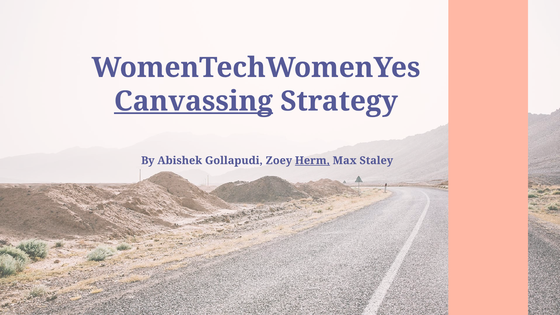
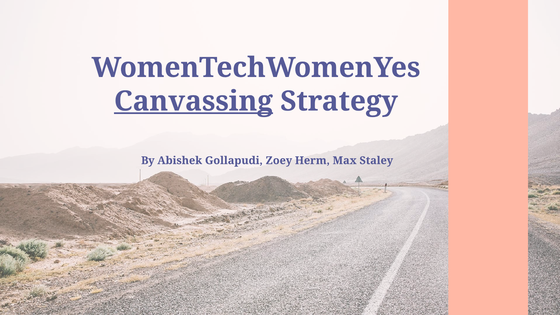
Herm underline: present -> none
